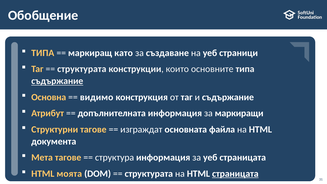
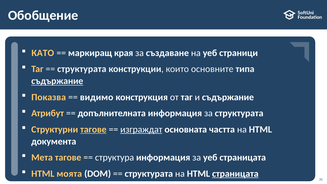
ТИПА at (43, 53): ТИПА -> КАТО
като: като -> края
Основна: Основна -> Показва
за маркиращи: маркиращи -> структурата
тагове at (93, 129) underline: none -> present
изграждат underline: none -> present
файла: файла -> частта
